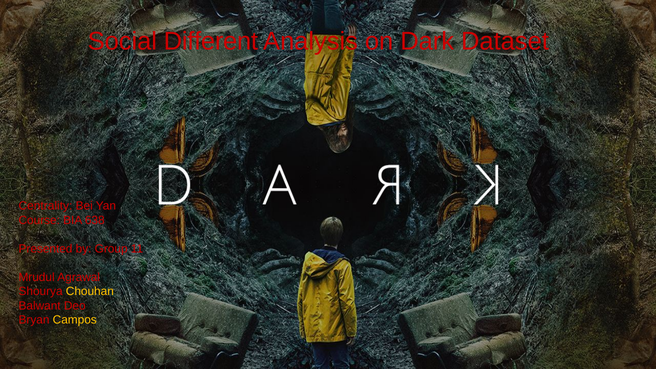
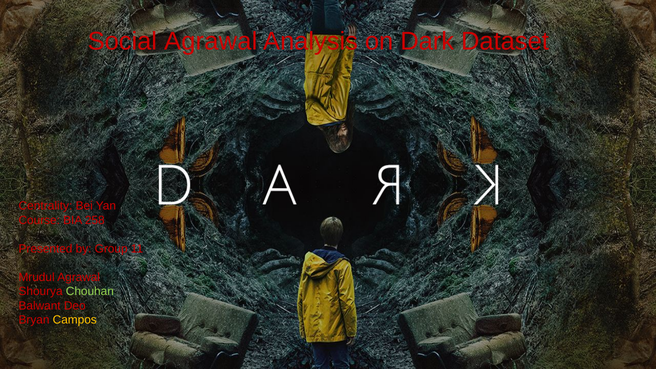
Social Different: Different -> Agrawal
638: 638 -> 258
Chouhan colour: yellow -> light green
